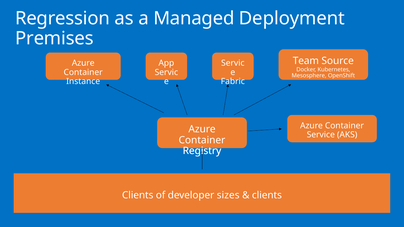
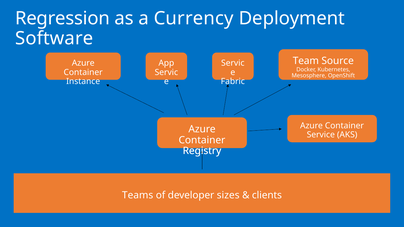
Managed: Managed -> Currency
Premises: Premises -> Software
Clients at (138, 195): Clients -> Teams
